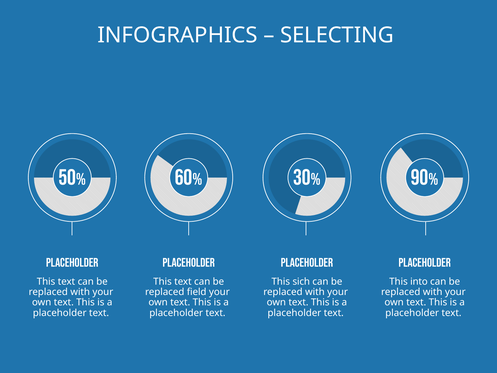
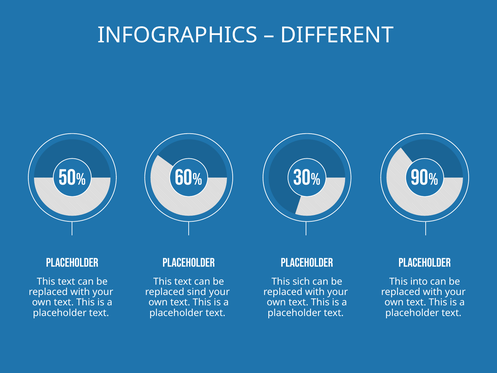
SELECTING: SELECTING -> DIFFERENT
field: field -> sind
